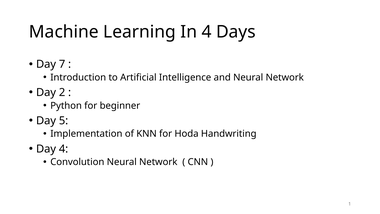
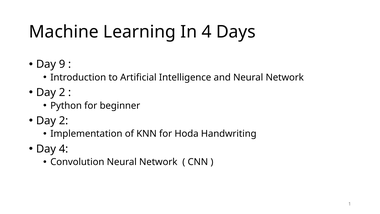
7: 7 -> 9
5 at (64, 121): 5 -> 2
